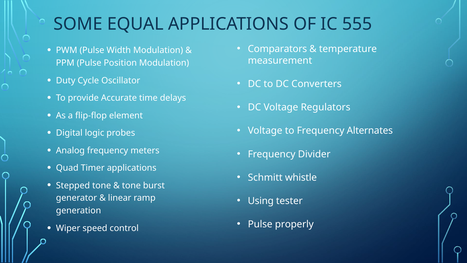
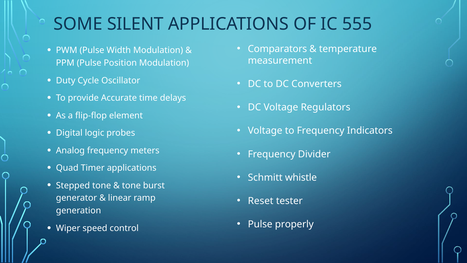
EQUAL: EQUAL -> SILENT
Alternates: Alternates -> Indicators
Using: Using -> Reset
